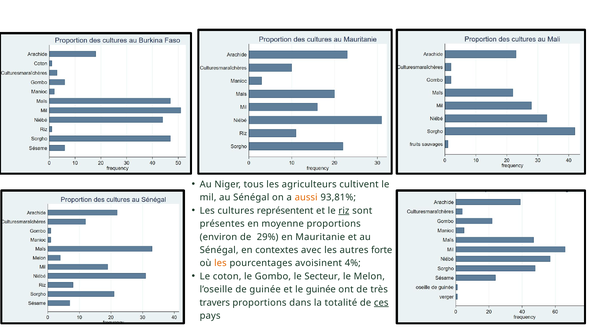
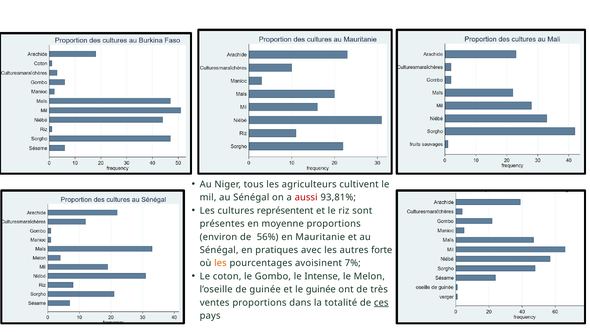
aussi colour: orange -> red
riz underline: present -> none
29%: 29% -> 56%
contextes: contextes -> pratiques
4%: 4% -> 7%
Secteur: Secteur -> Intense
travers: travers -> ventes
